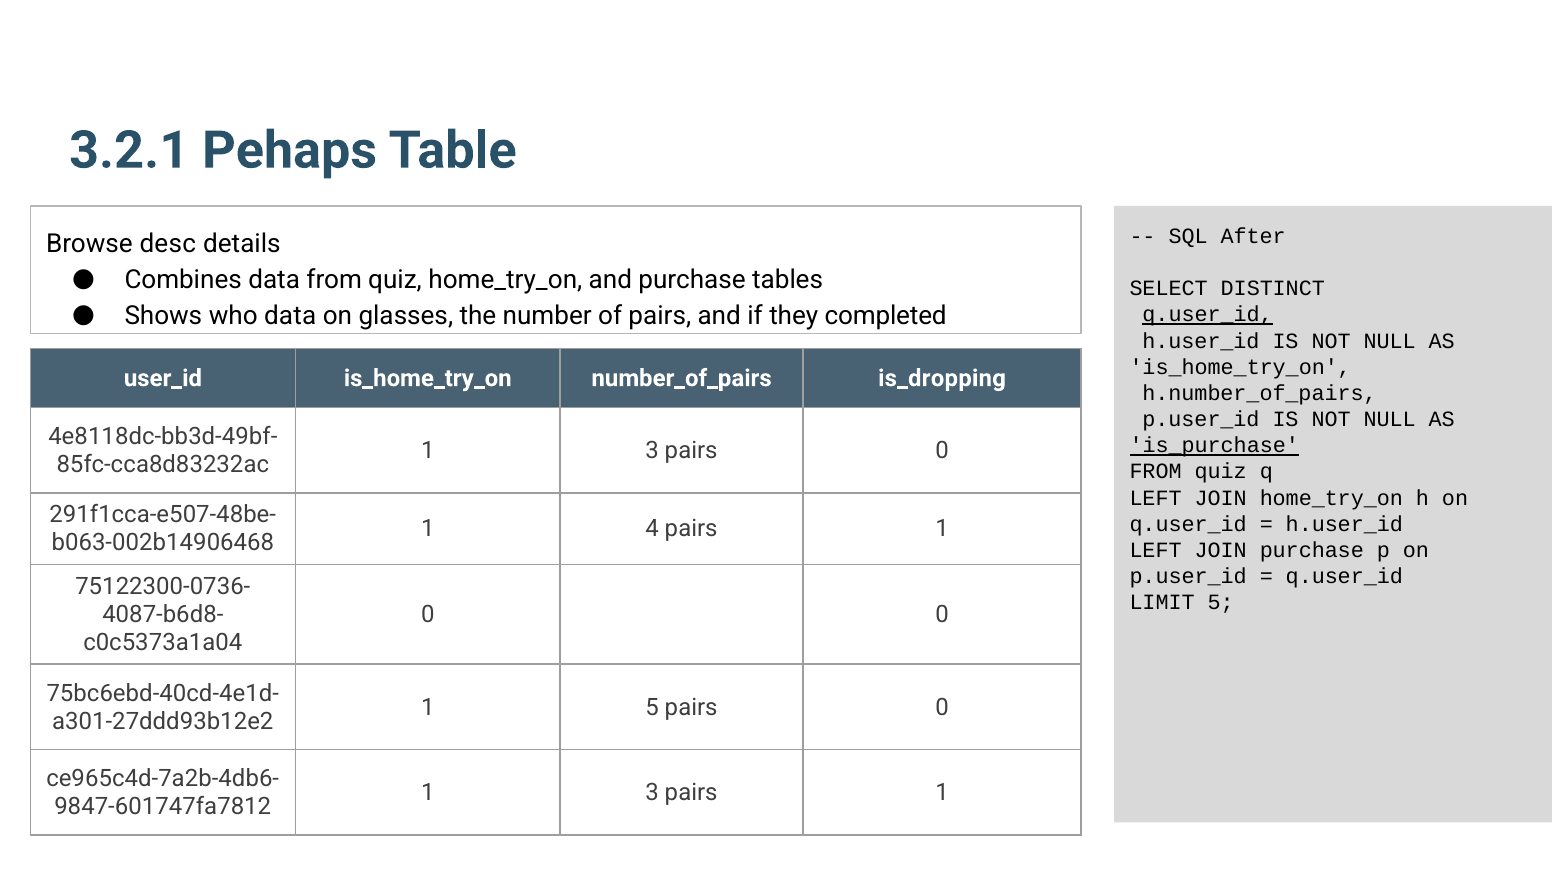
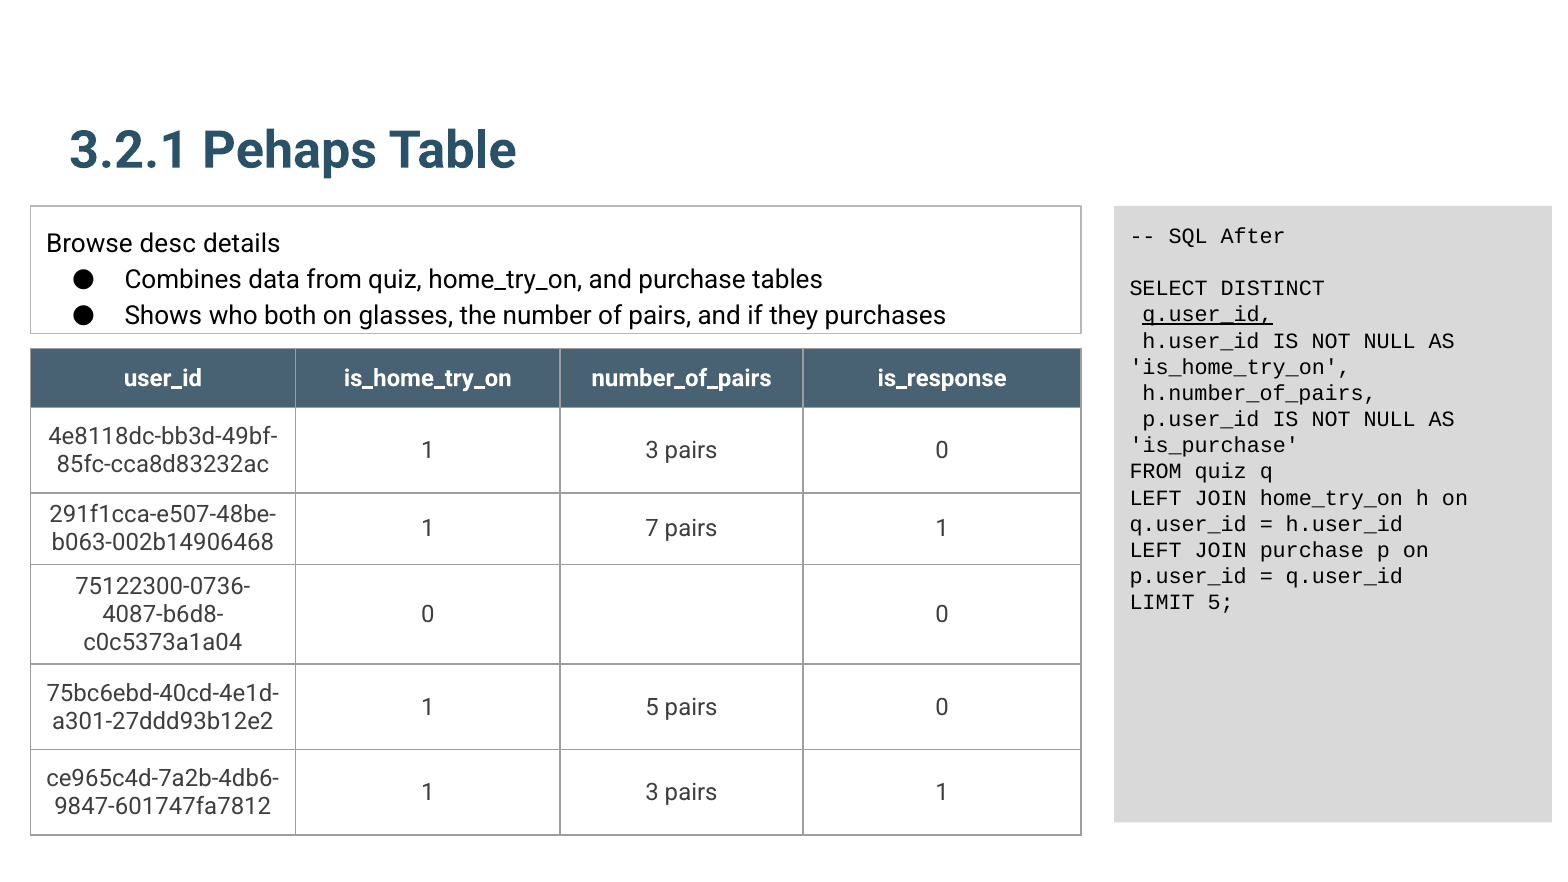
who data: data -> both
completed: completed -> purchases
is_dropping: is_dropping -> is_response
is_purchase underline: present -> none
4: 4 -> 7
